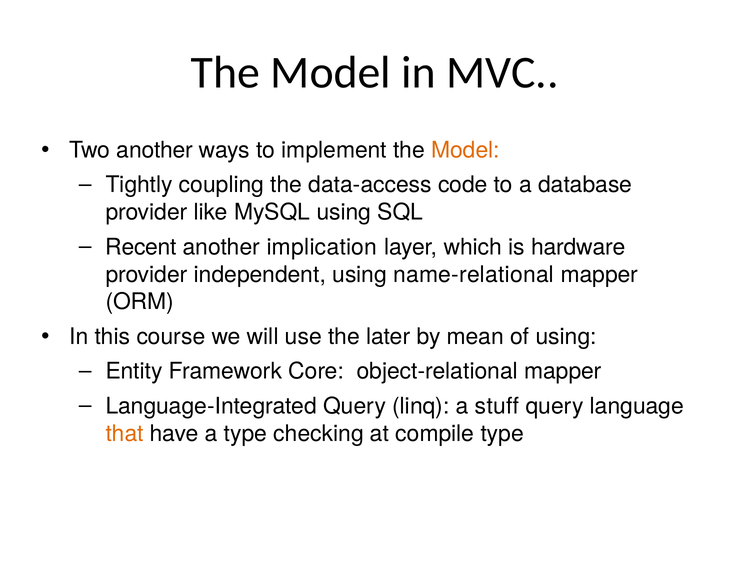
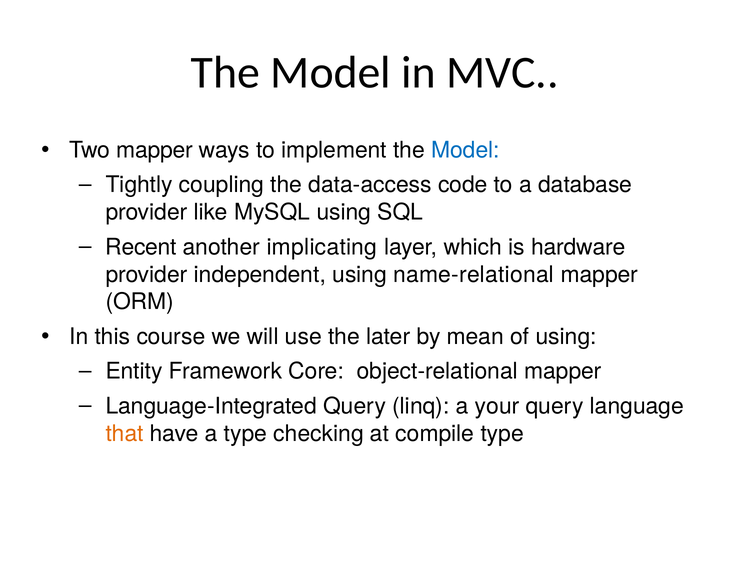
Two another: another -> mapper
Model at (466, 150) colour: orange -> blue
implication: implication -> implicating
stuff: stuff -> your
